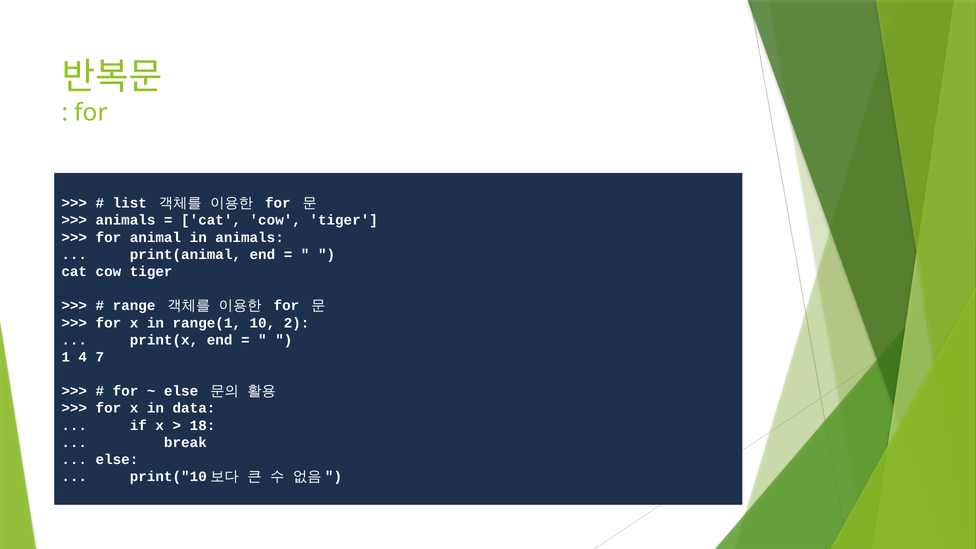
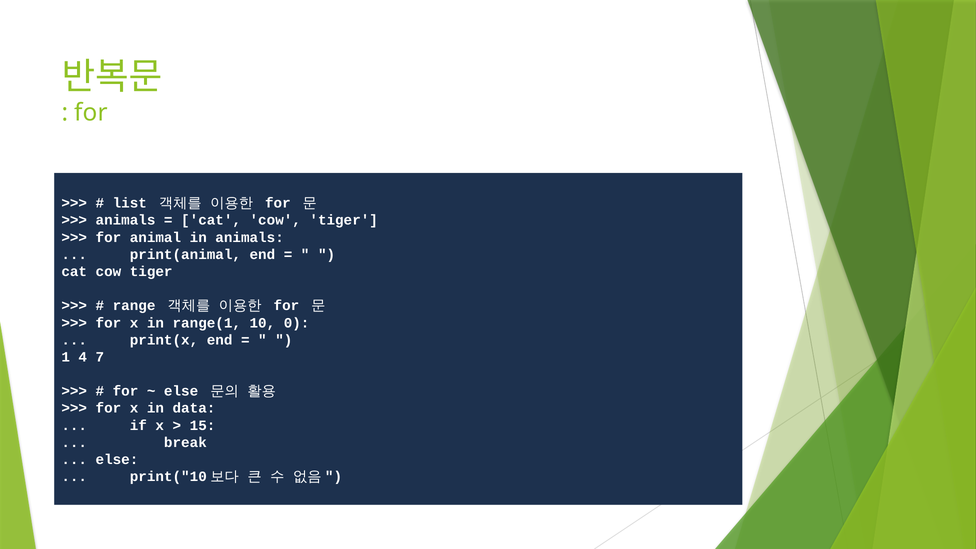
2: 2 -> 0
18: 18 -> 15
